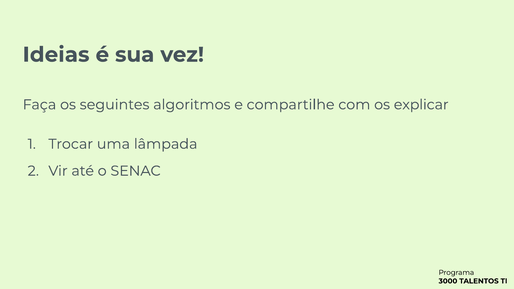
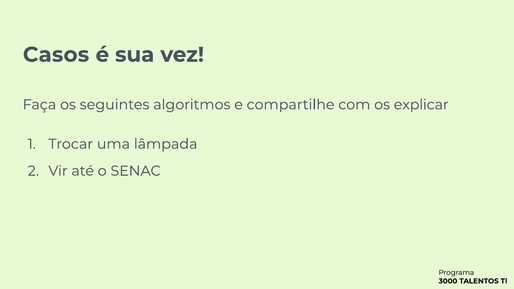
Ideias: Ideias -> Casos
